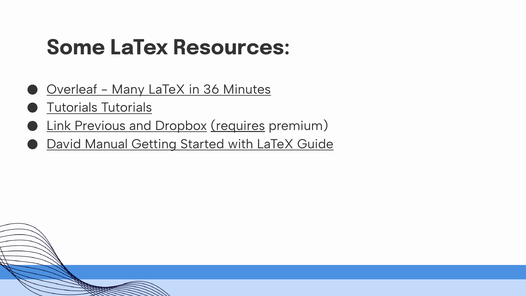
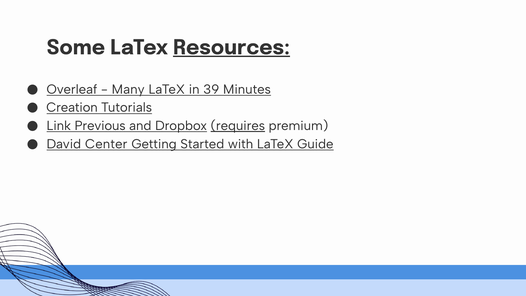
Resources underline: none -> present
36: 36 -> 39
Tutorials at (72, 108): Tutorials -> Creation
Manual: Manual -> Center
